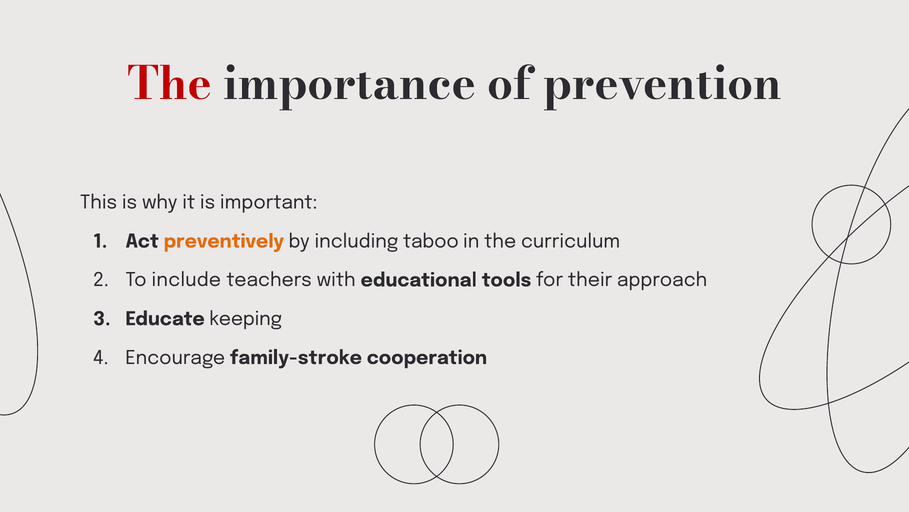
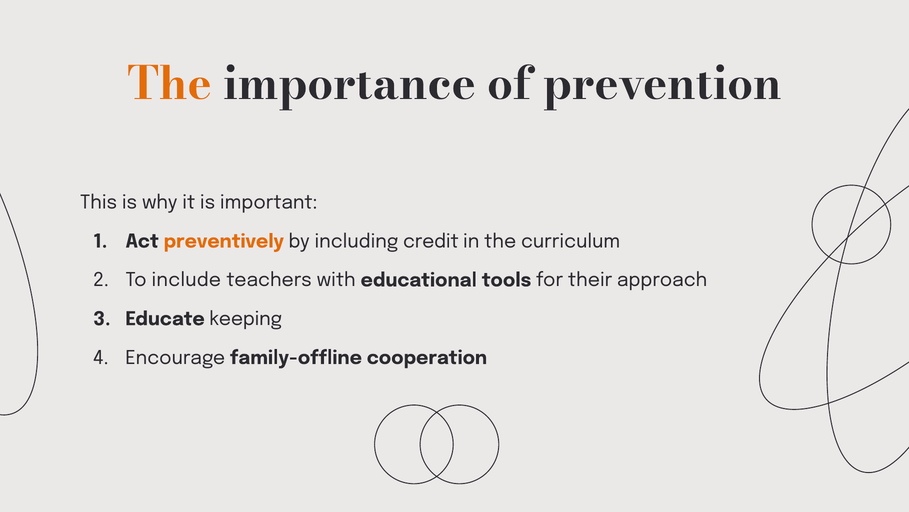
The at (169, 84) colour: red -> orange
taboo: taboo -> credit
family-stroke: family-stroke -> family-offline
